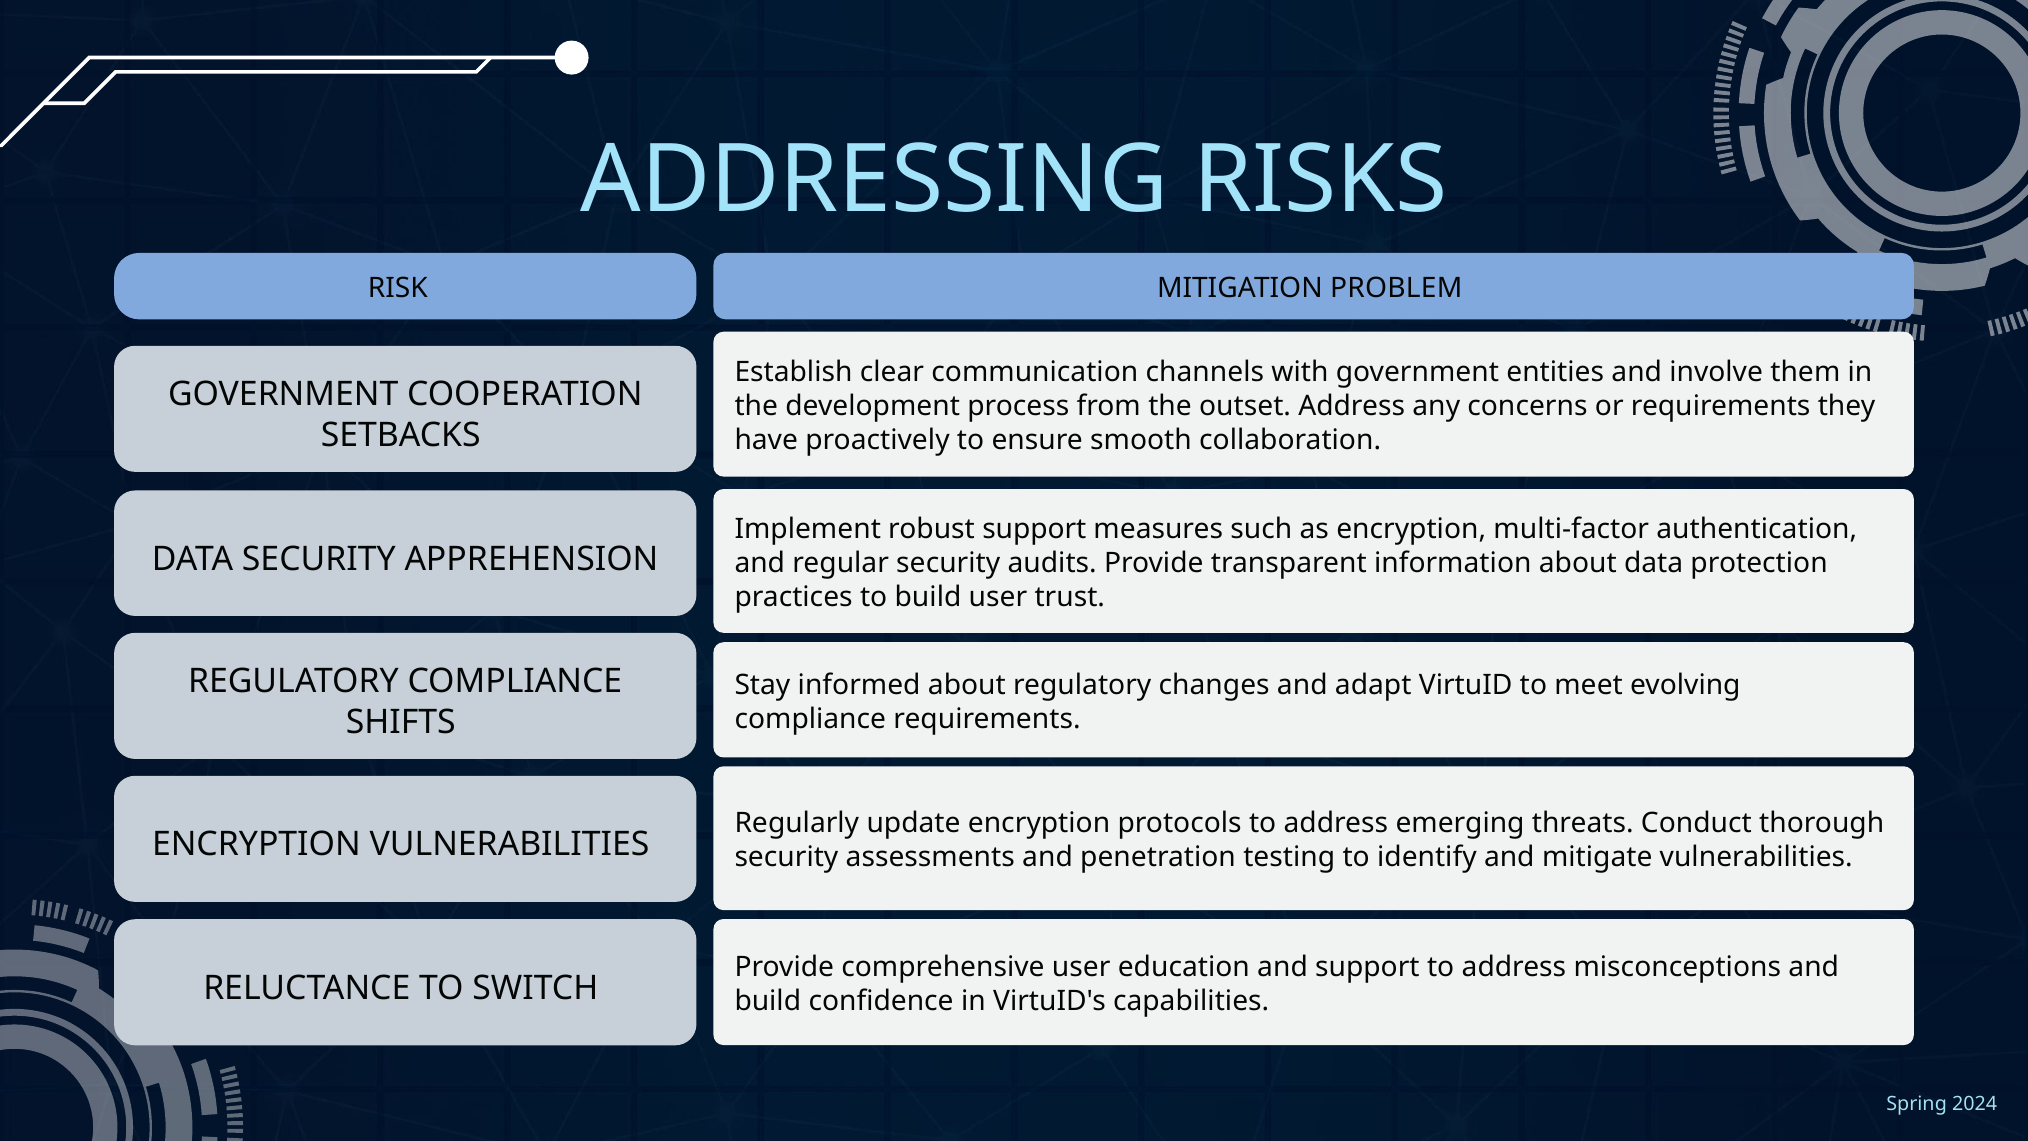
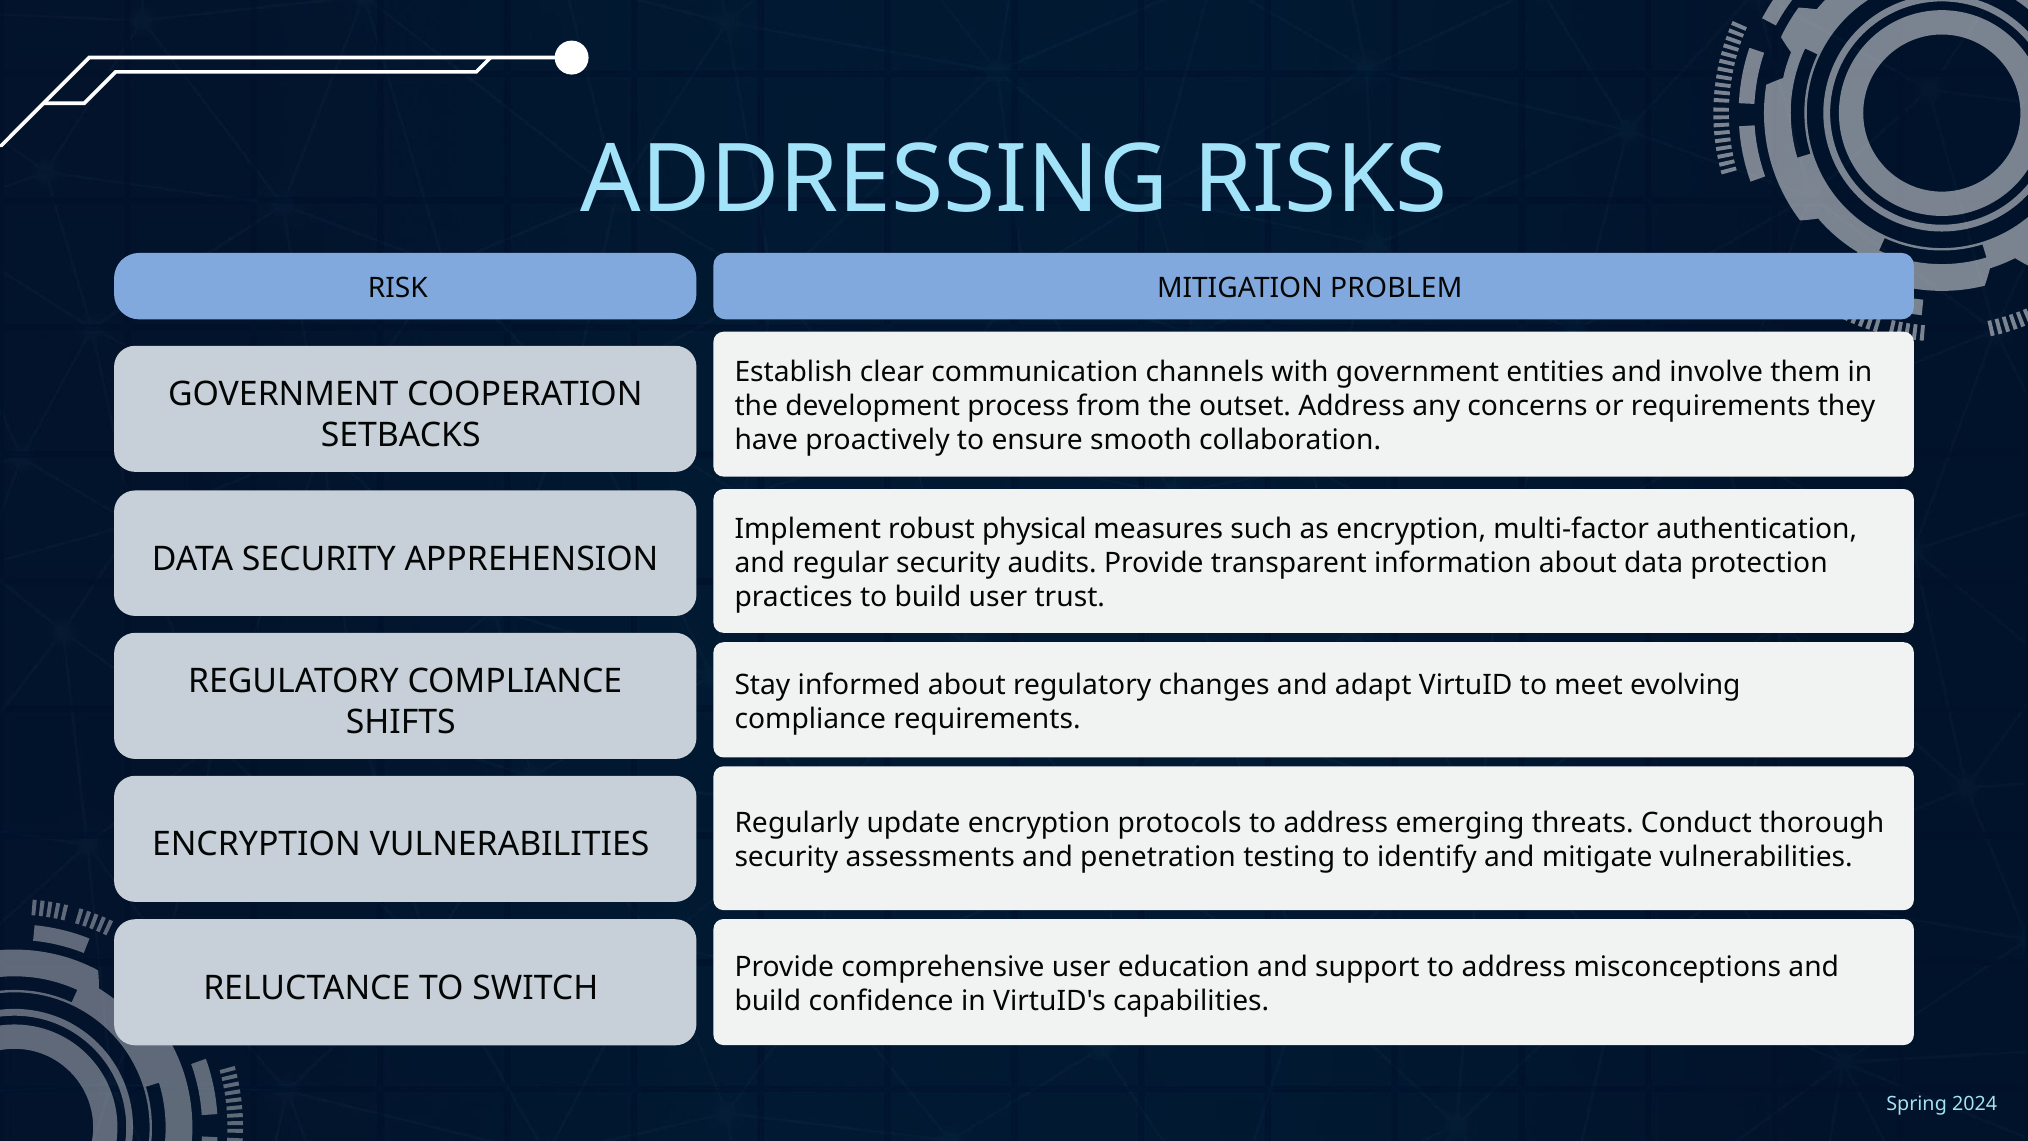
robust support: support -> physical
